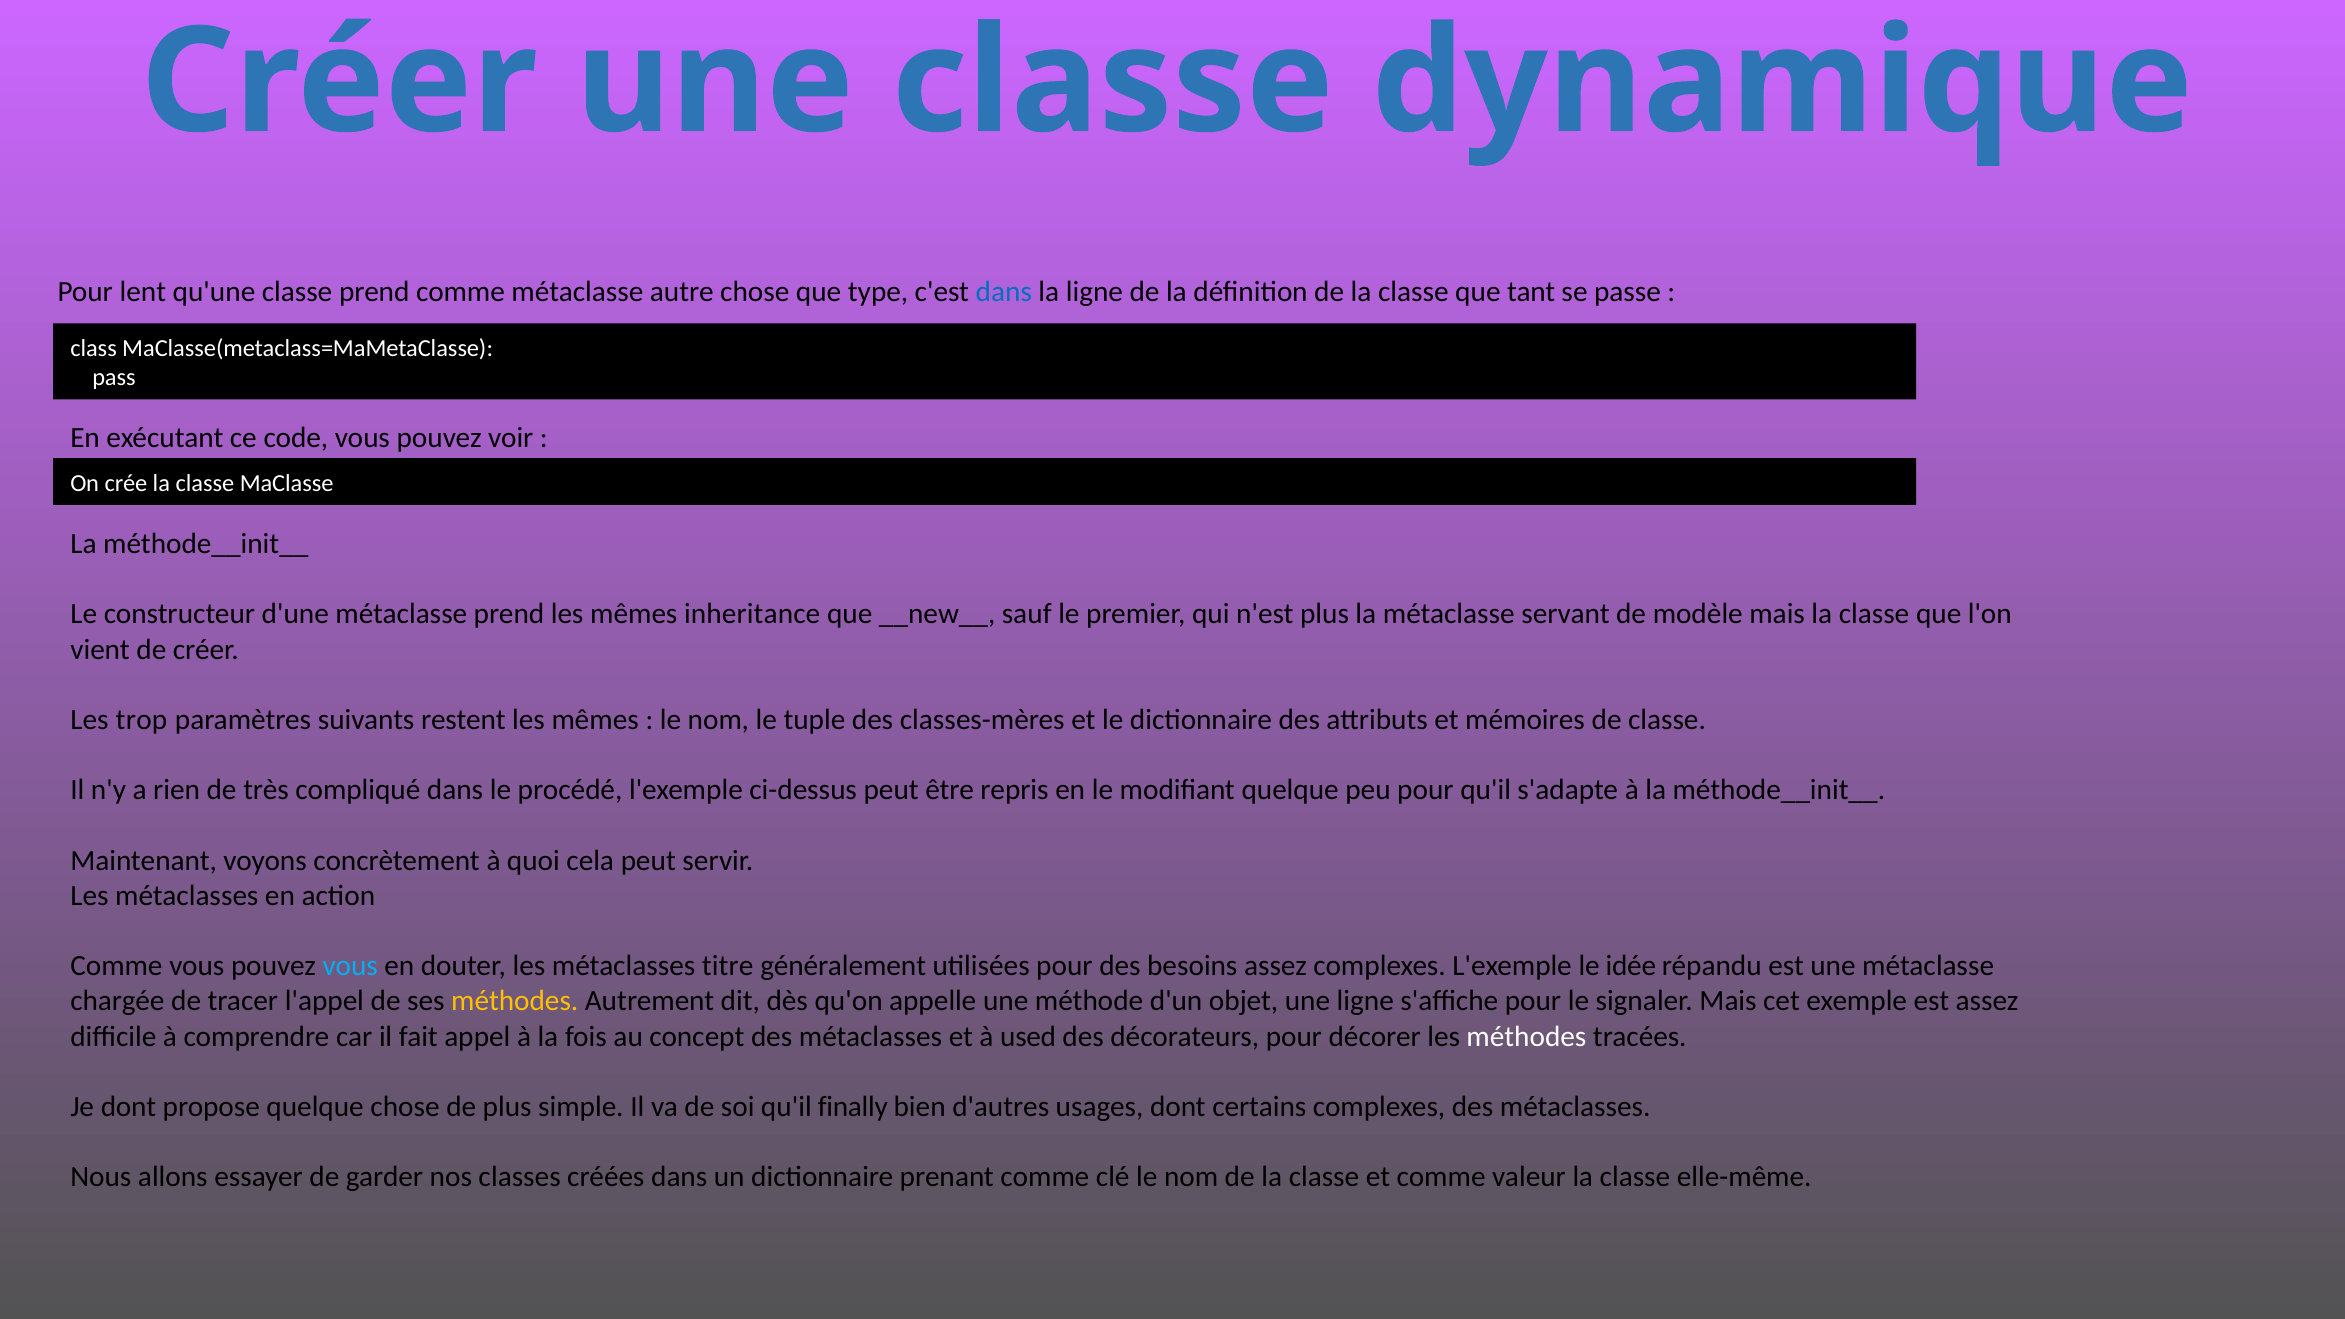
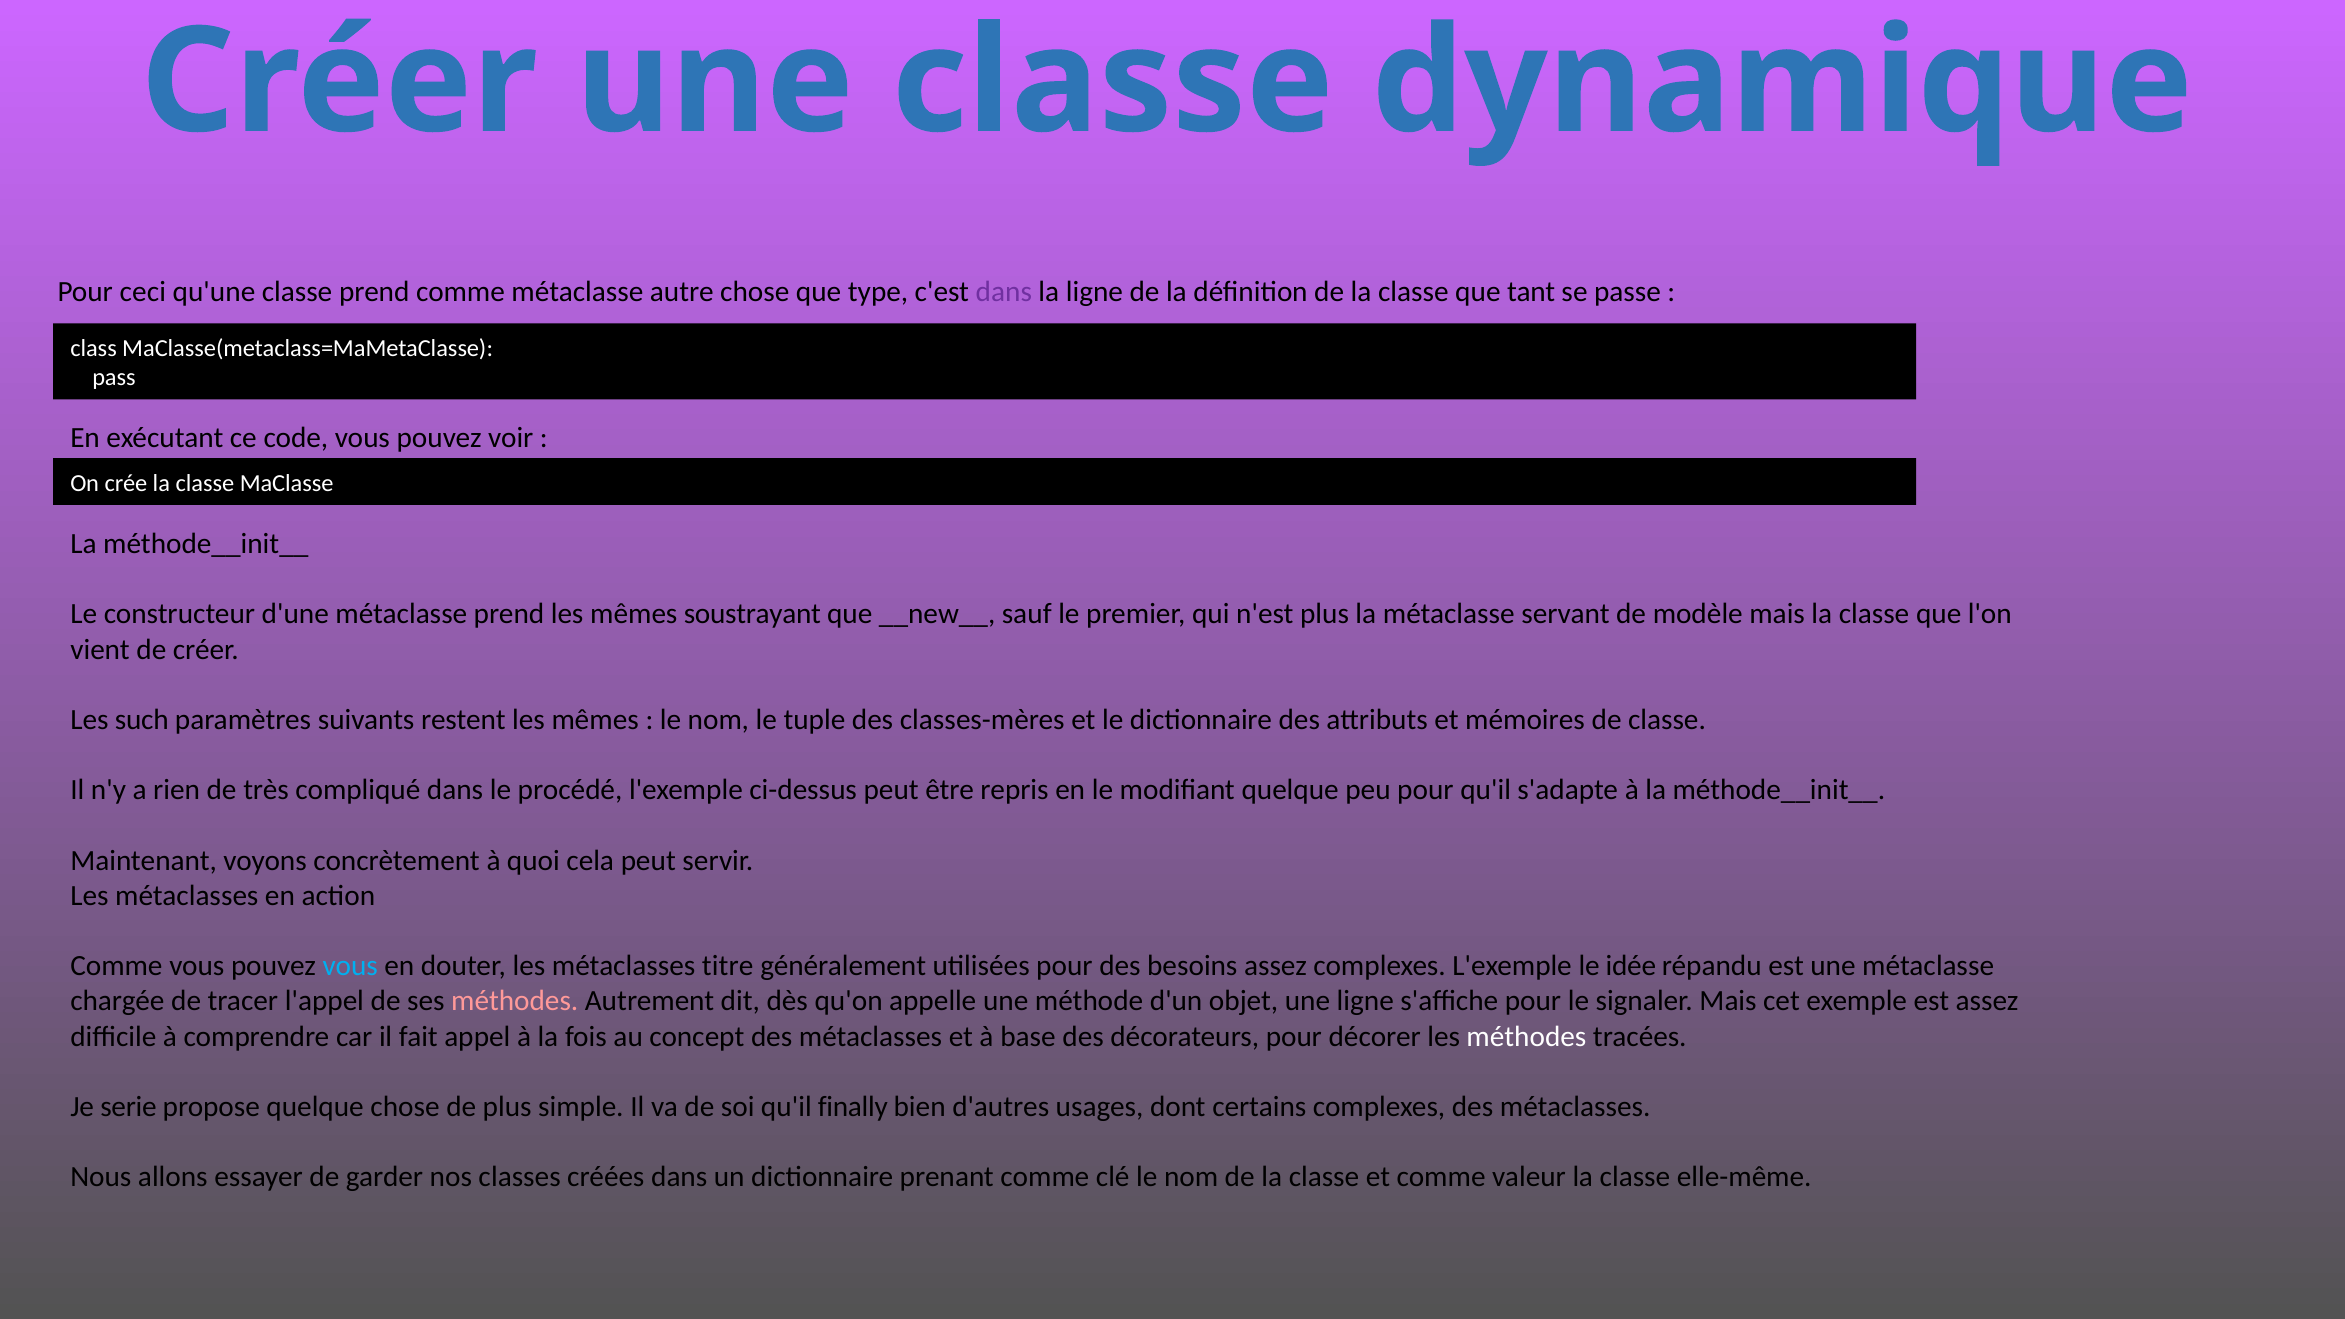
lent: lent -> ceci
dans at (1004, 292) colour: blue -> purple
inheritance: inheritance -> soustrayant
trop: trop -> such
méthodes at (515, 1001) colour: yellow -> pink
used: used -> base
Je dont: dont -> serie
